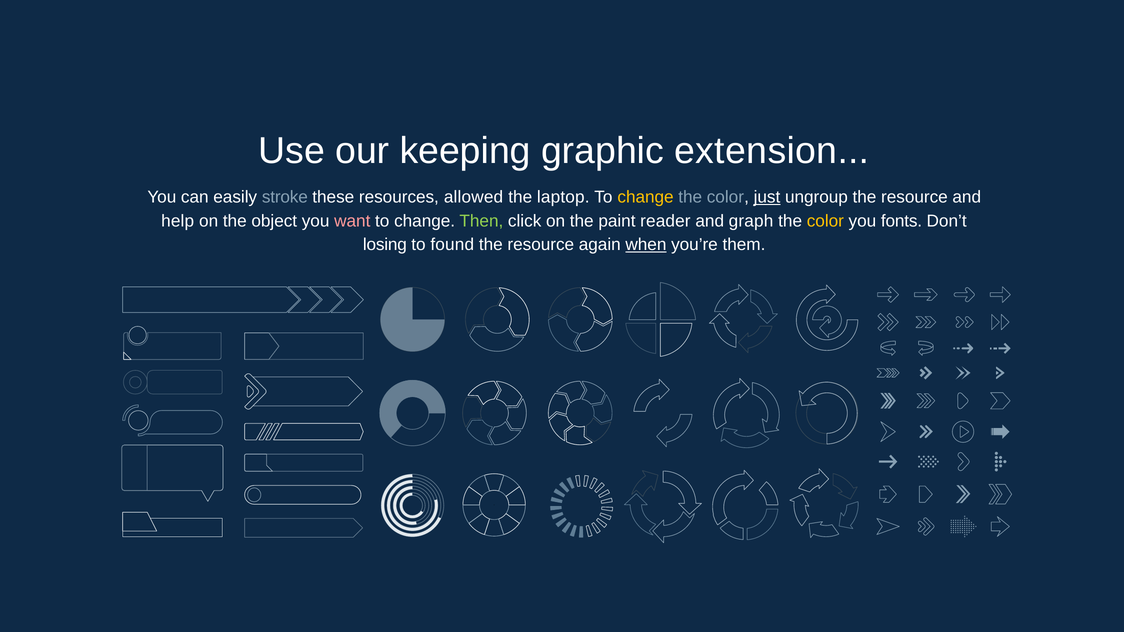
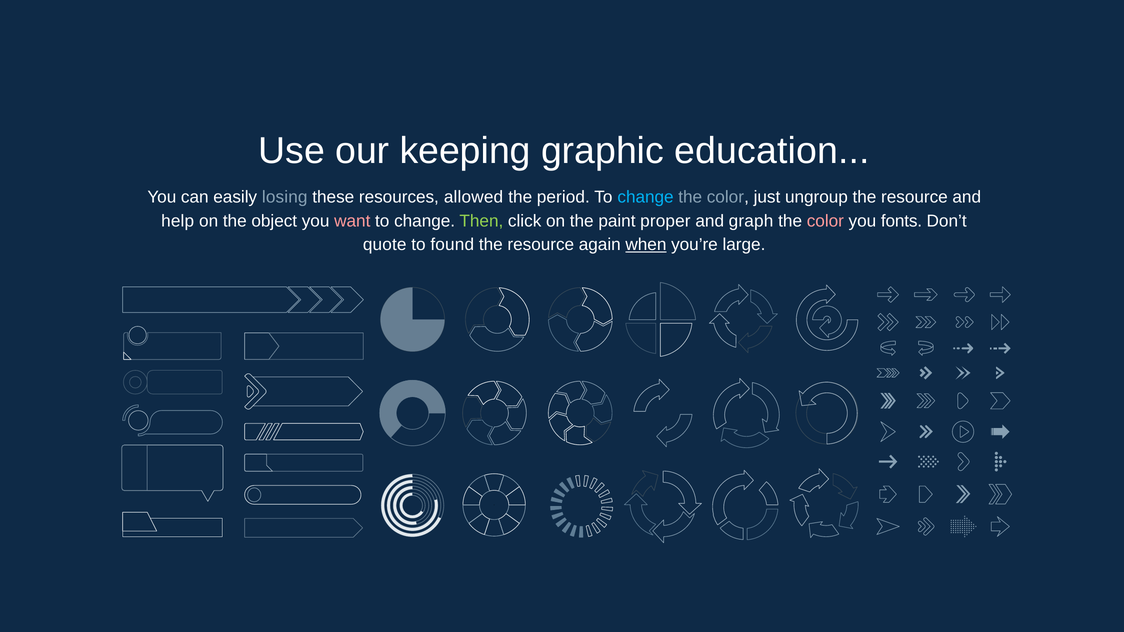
extension: extension -> education
stroke: stroke -> losing
laptop: laptop -> period
change at (646, 197) colour: yellow -> light blue
just underline: present -> none
reader: reader -> proper
color at (825, 221) colour: yellow -> pink
losing: losing -> quote
them: them -> large
